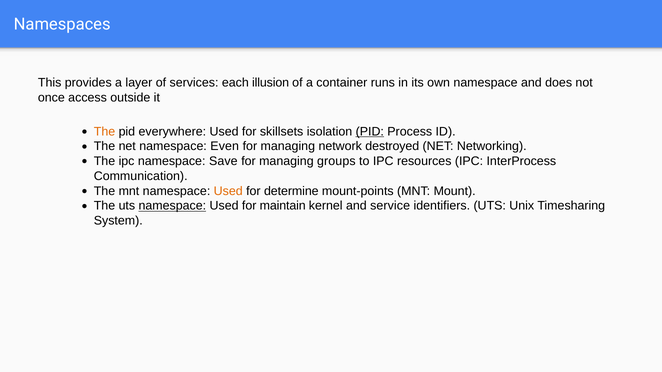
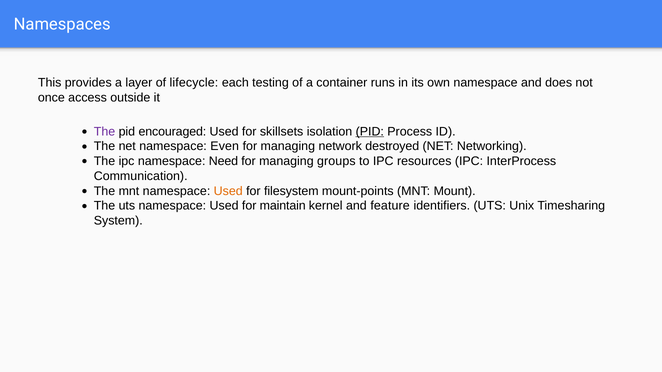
services: services -> lifecycle
illusion: illusion -> testing
The at (105, 132) colour: orange -> purple
everywhere: everywhere -> encouraged
Save: Save -> Need
determine: determine -> filesystem
namespace at (172, 206) underline: present -> none
service: service -> feature
